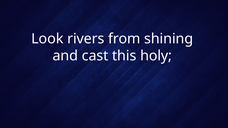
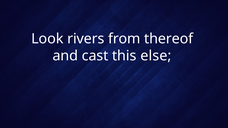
shining: shining -> thereof
holy: holy -> else
